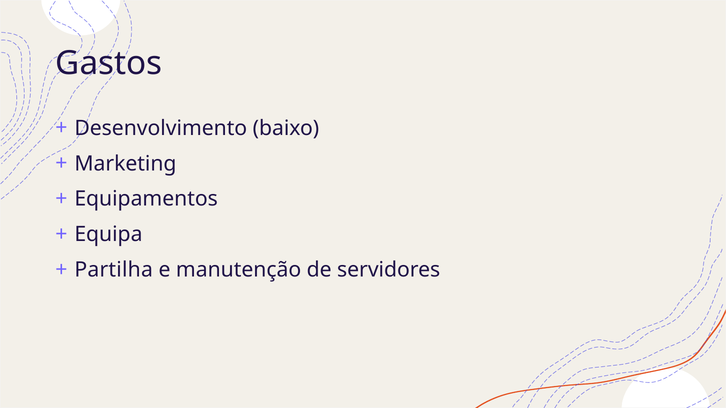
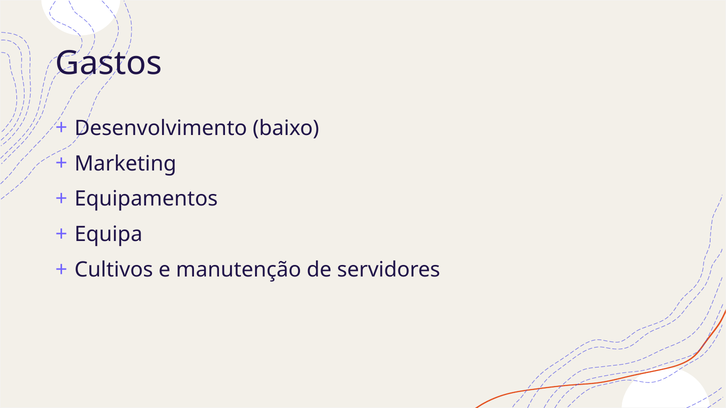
Partilha: Partilha -> Cultivos
